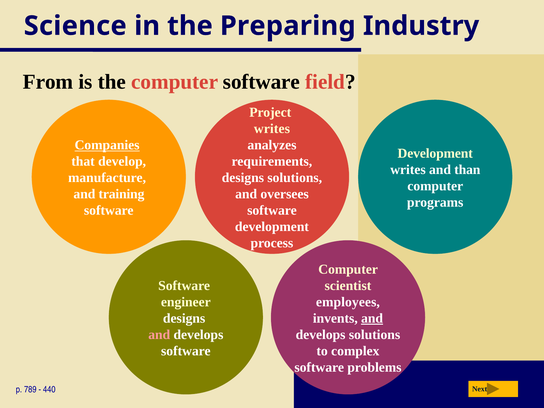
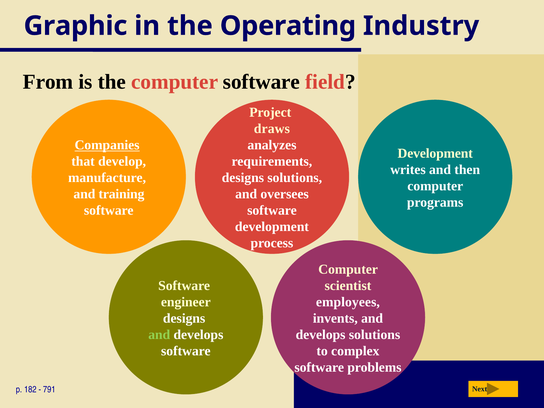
Science: Science -> Graphic
Preparing: Preparing -> Operating
writes at (272, 129): writes -> draws
than: than -> then
and at (372, 318) underline: present -> none
and at (159, 335) colour: pink -> light green
789: 789 -> 182
440: 440 -> 791
